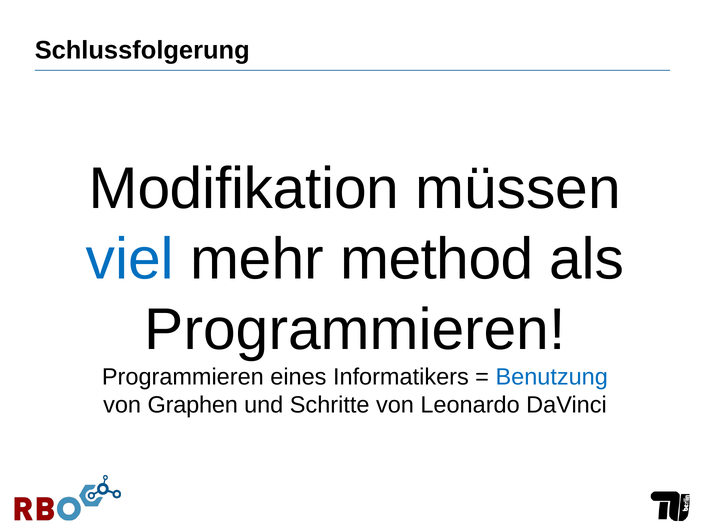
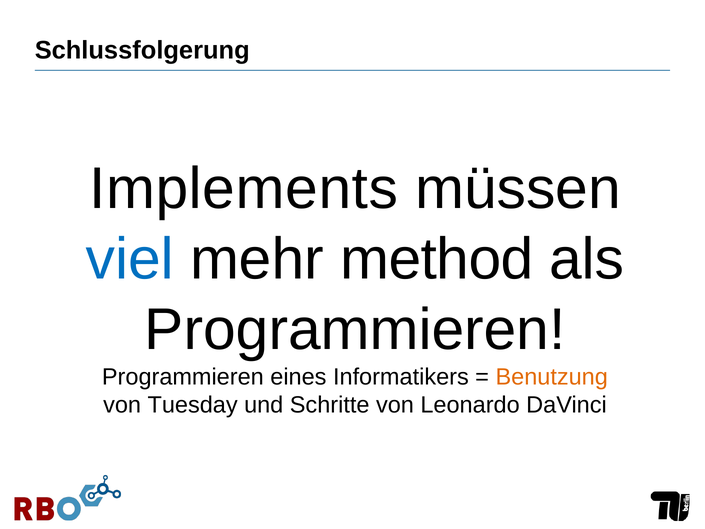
Modifikation: Modifikation -> Implements
Benutzung colour: blue -> orange
Graphen: Graphen -> Tuesday
